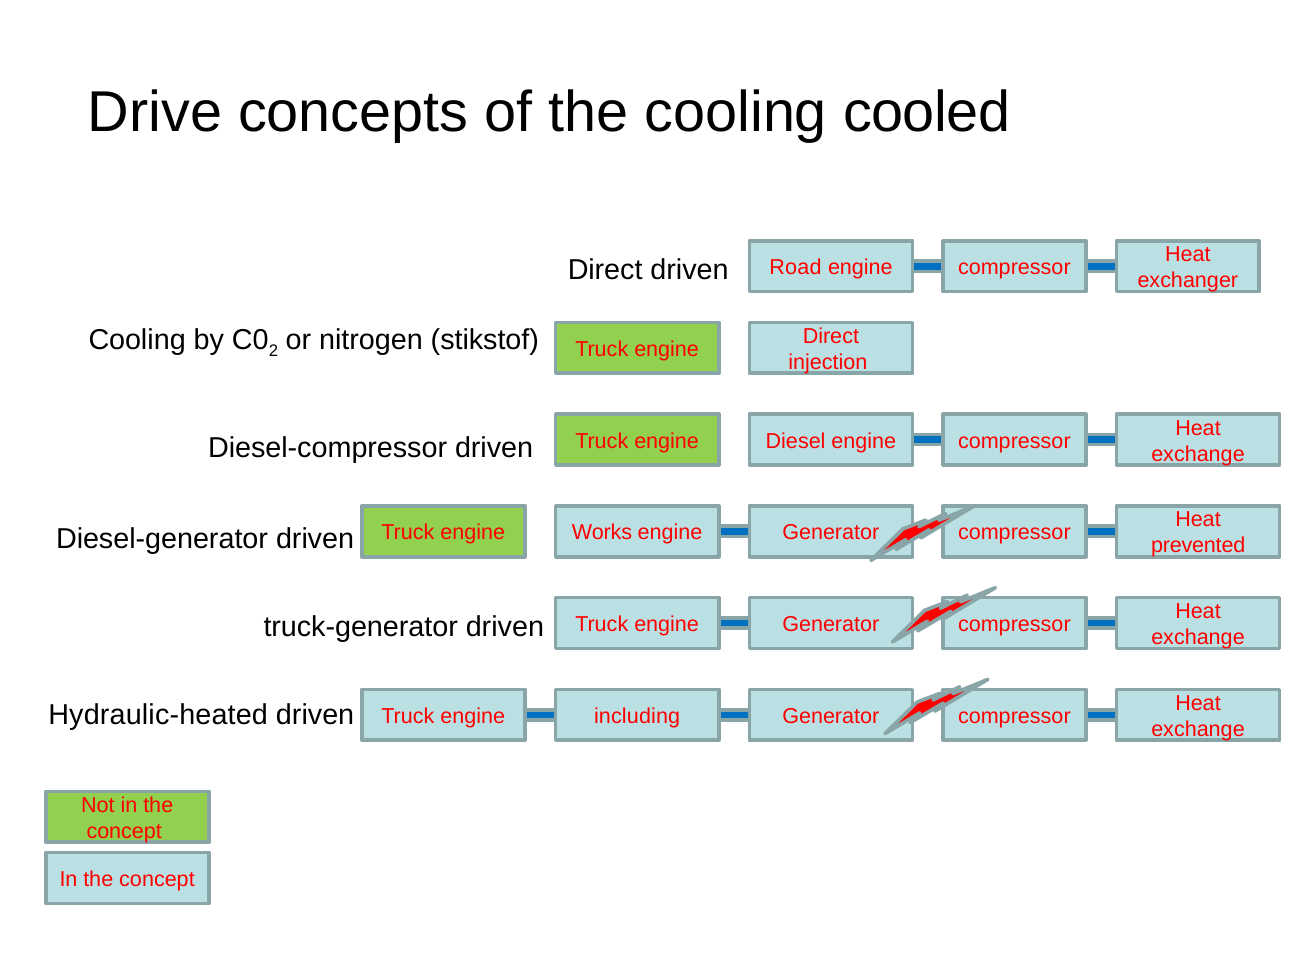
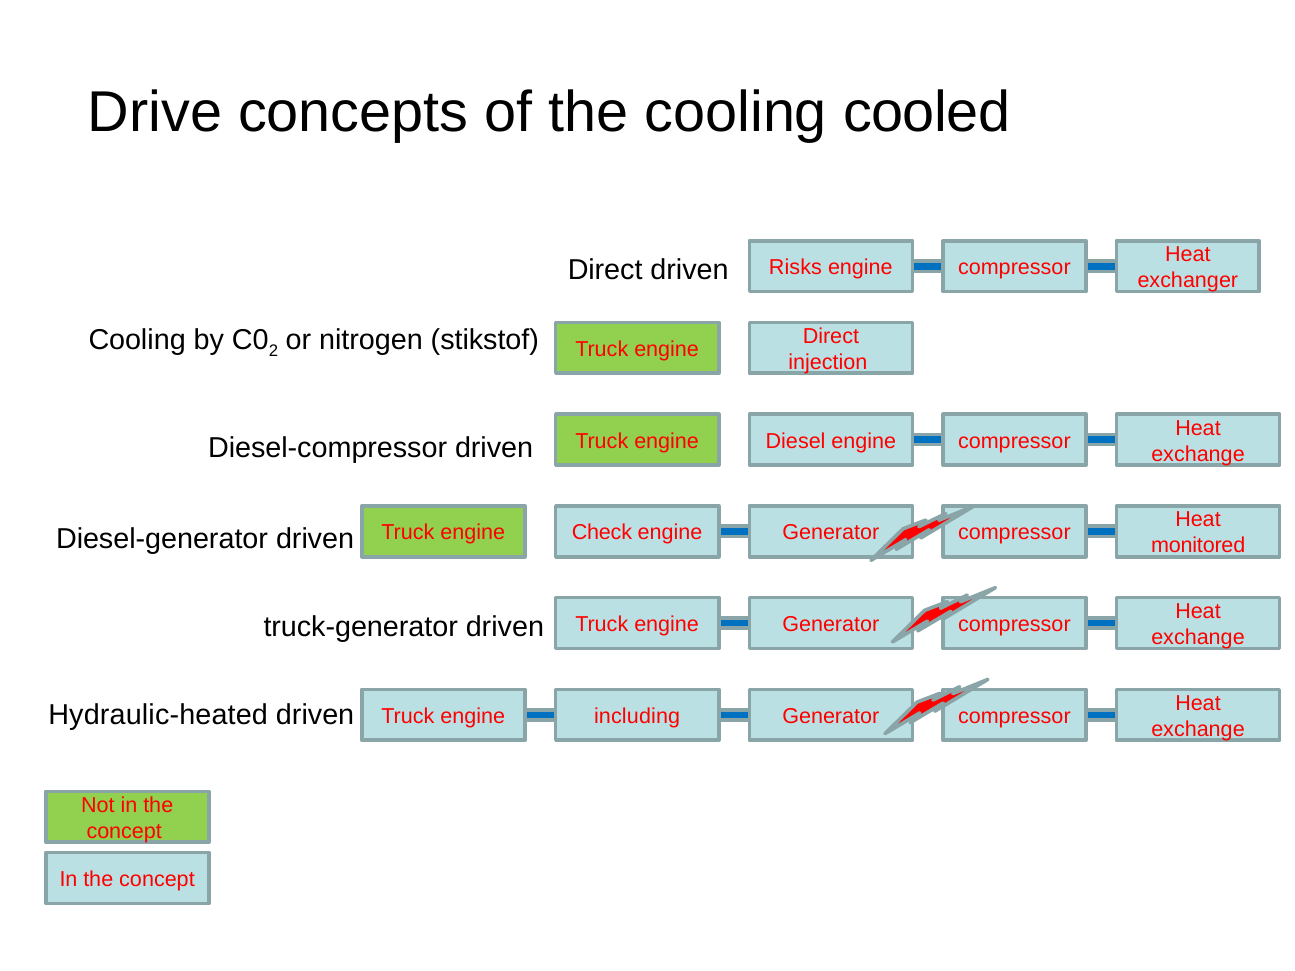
Road: Road -> Risks
Works: Works -> Check
prevented: prevented -> monitored
